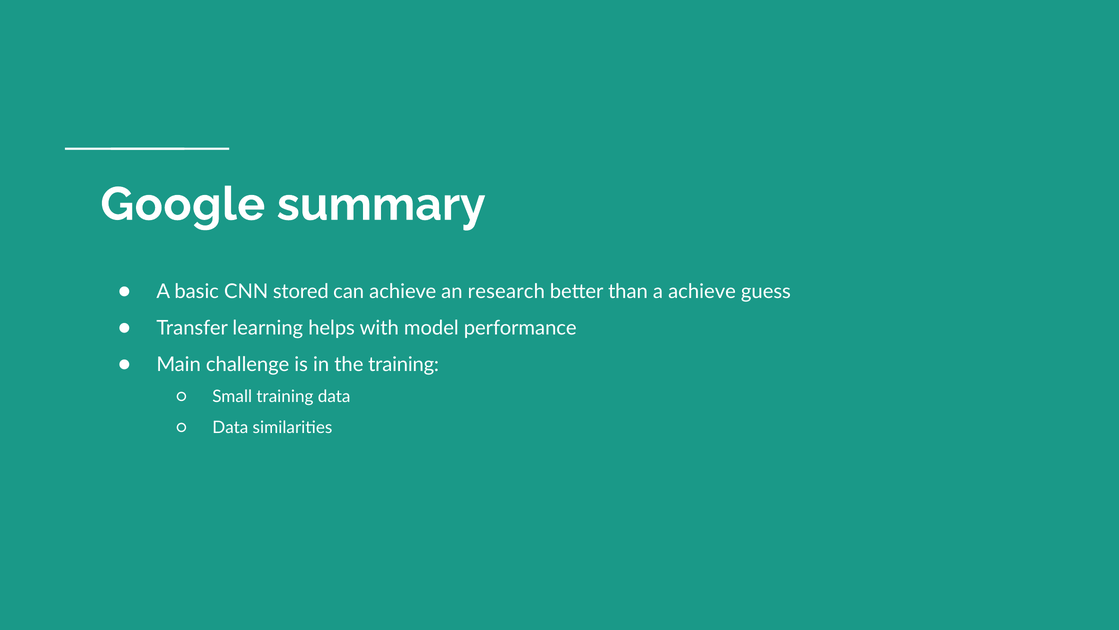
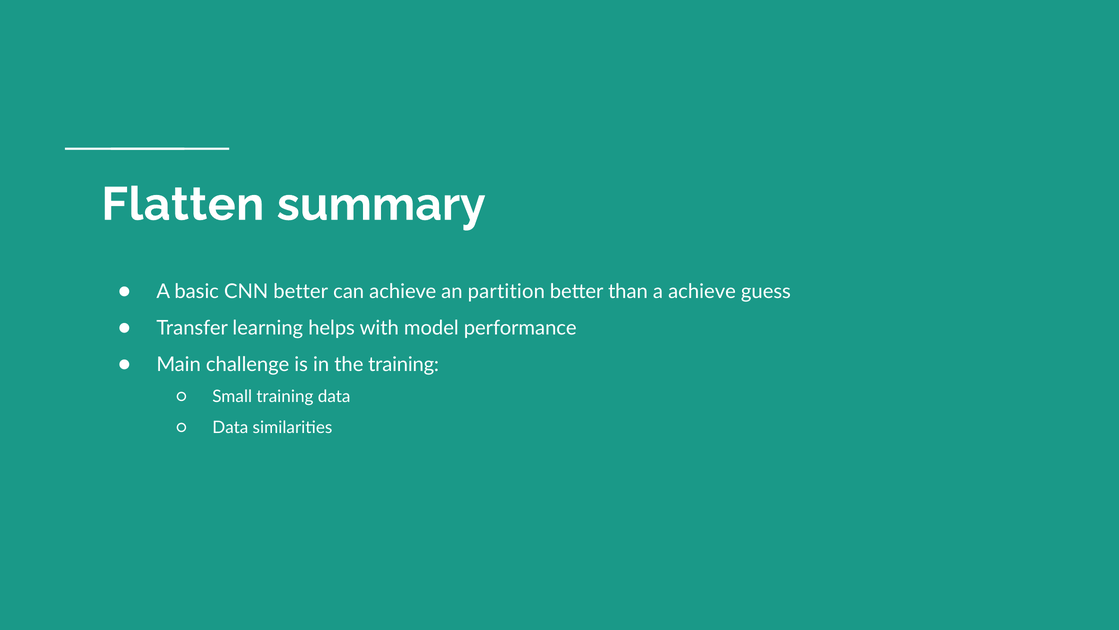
Google: Google -> Flatten
CNN stored: stored -> better
research: research -> partition
